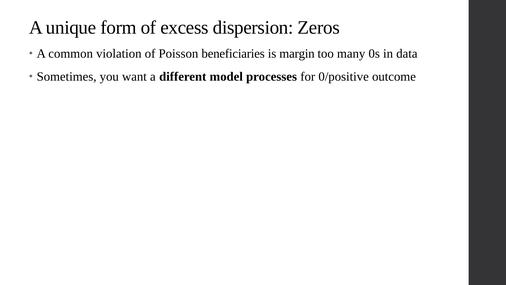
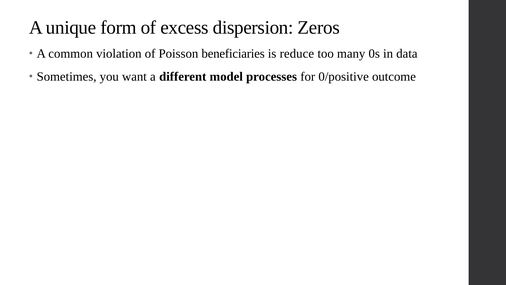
margin: margin -> reduce
